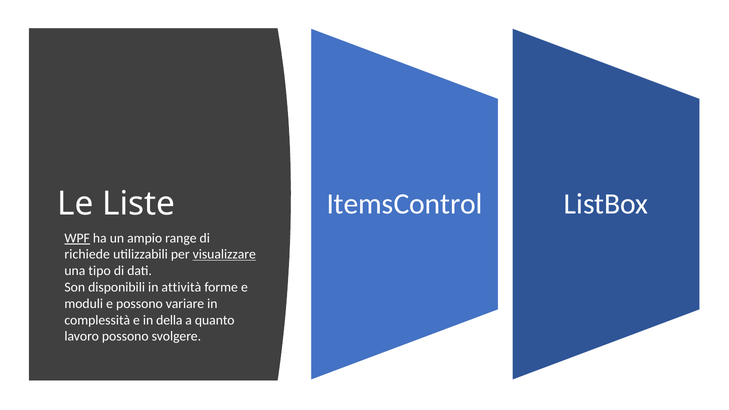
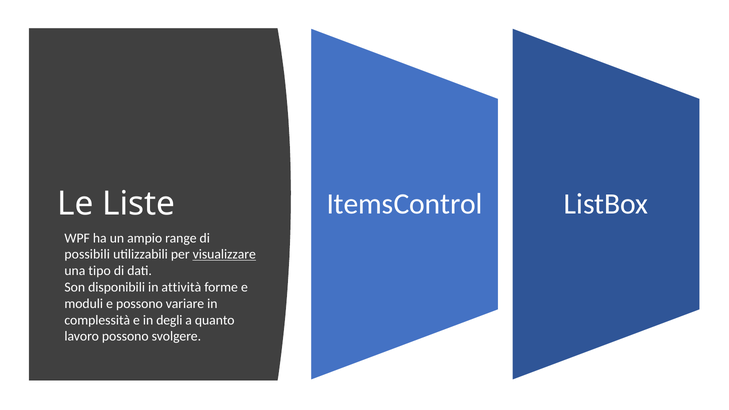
WPF underline: present -> none
richiede: richiede -> possibili
della: della -> degli
